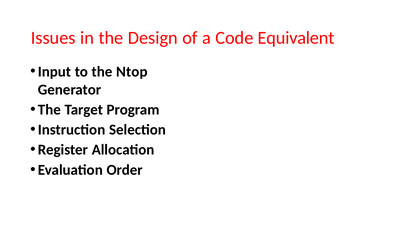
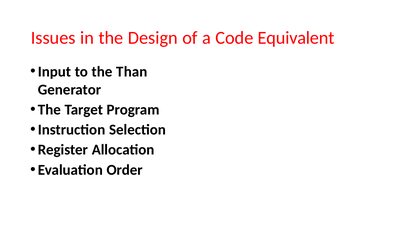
Ntop: Ntop -> Than
